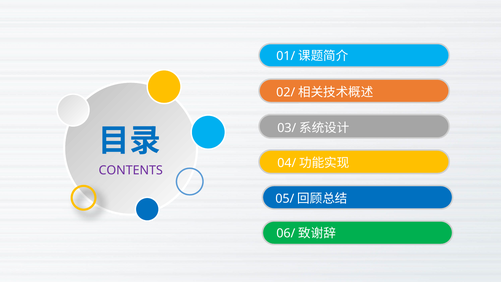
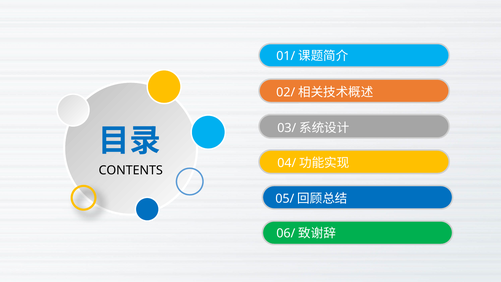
CONTENTS colour: purple -> black
